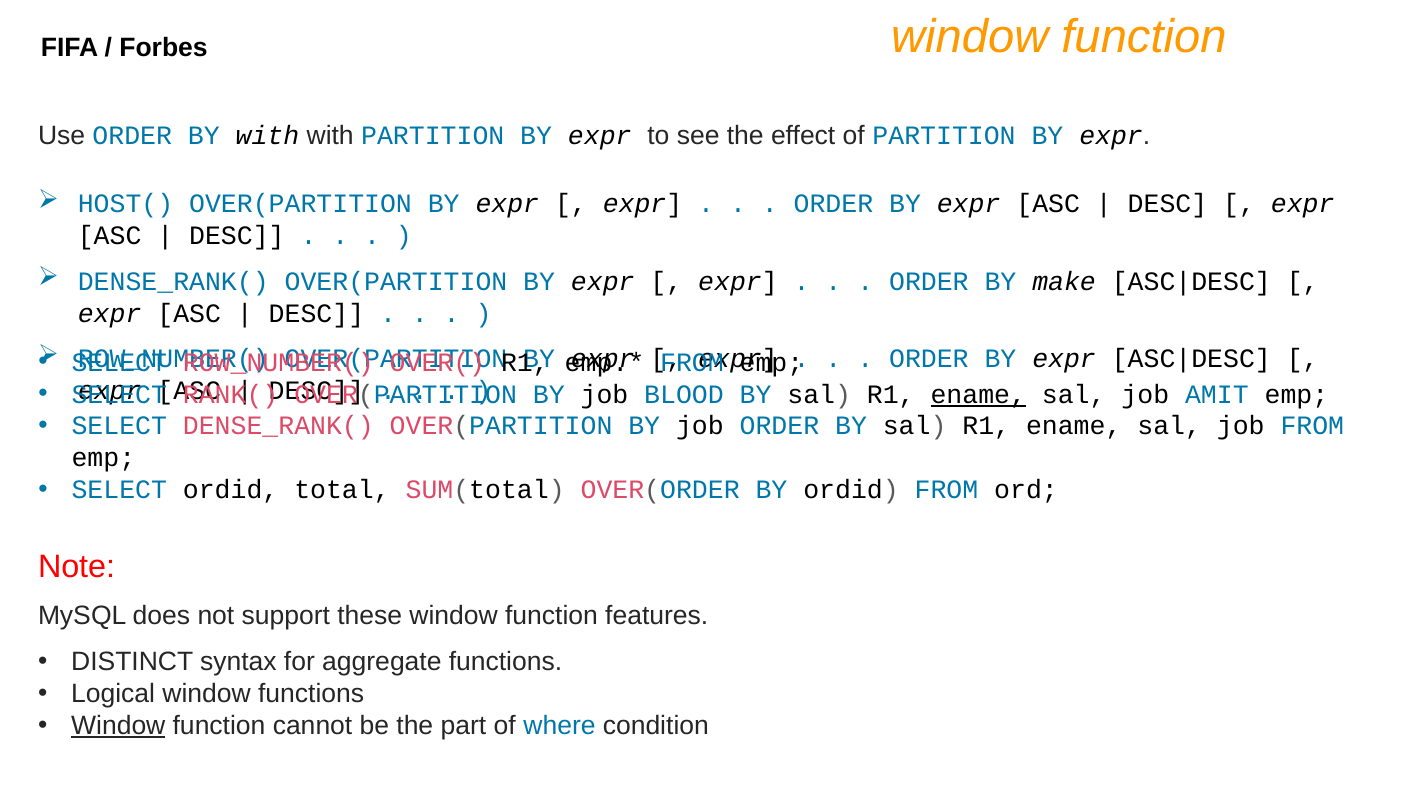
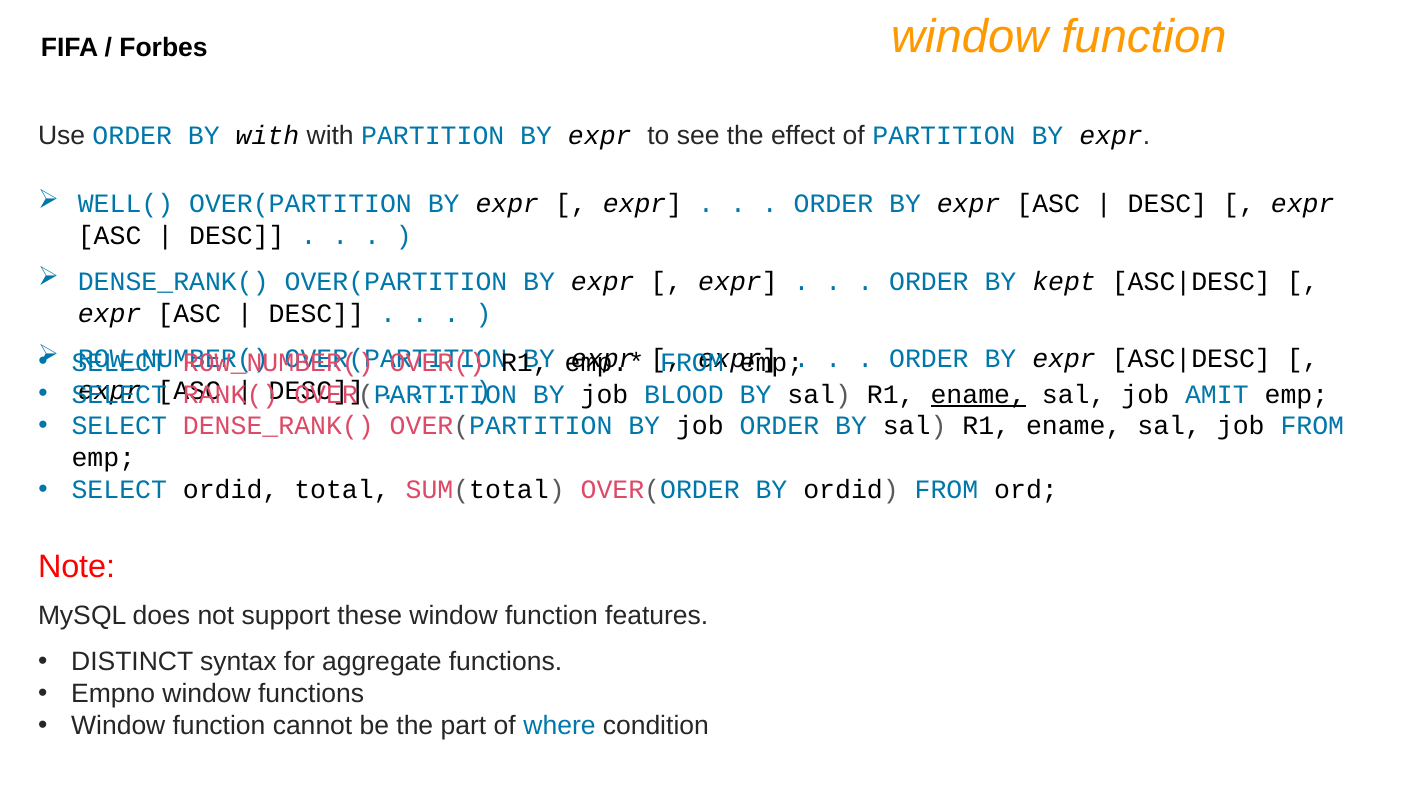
HOST(: HOST( -> WELL(
make: make -> kept
Logical: Logical -> Empno
Window at (118, 725) underline: present -> none
